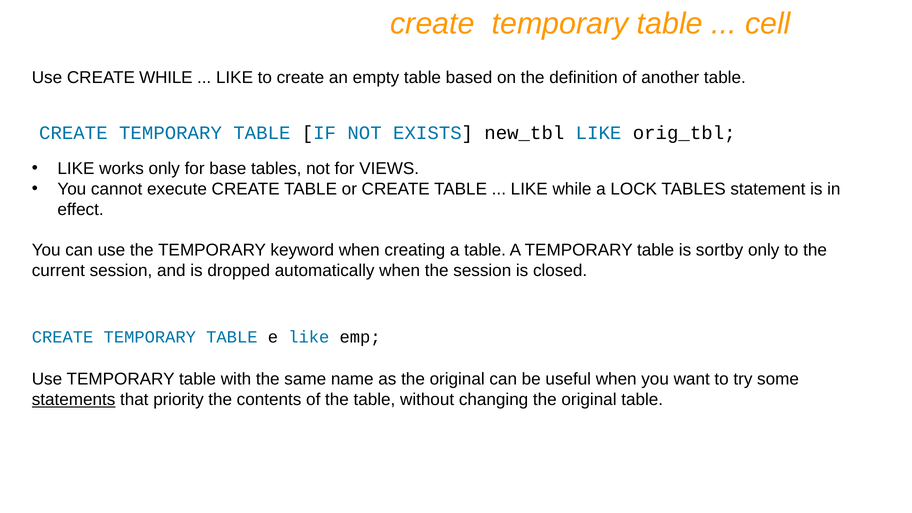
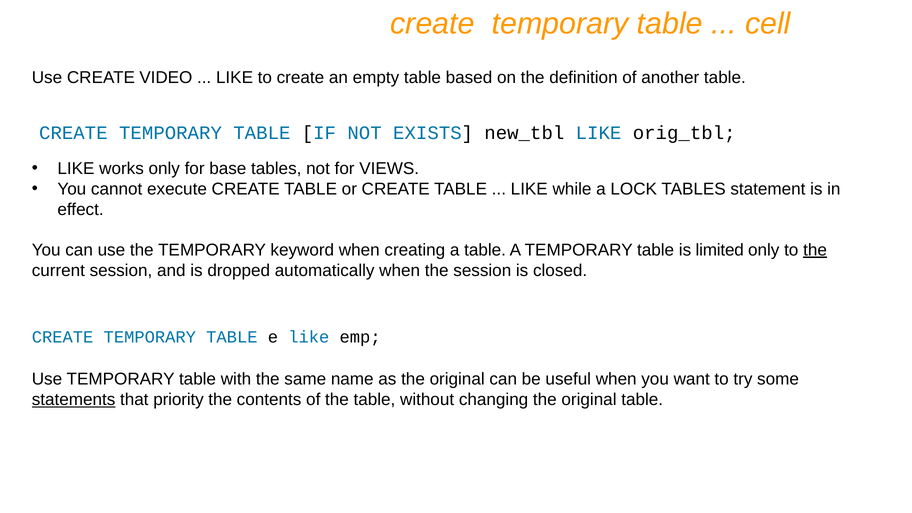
CREATE WHILE: WHILE -> VIDEO
sortby: sortby -> limited
the at (815, 250) underline: none -> present
